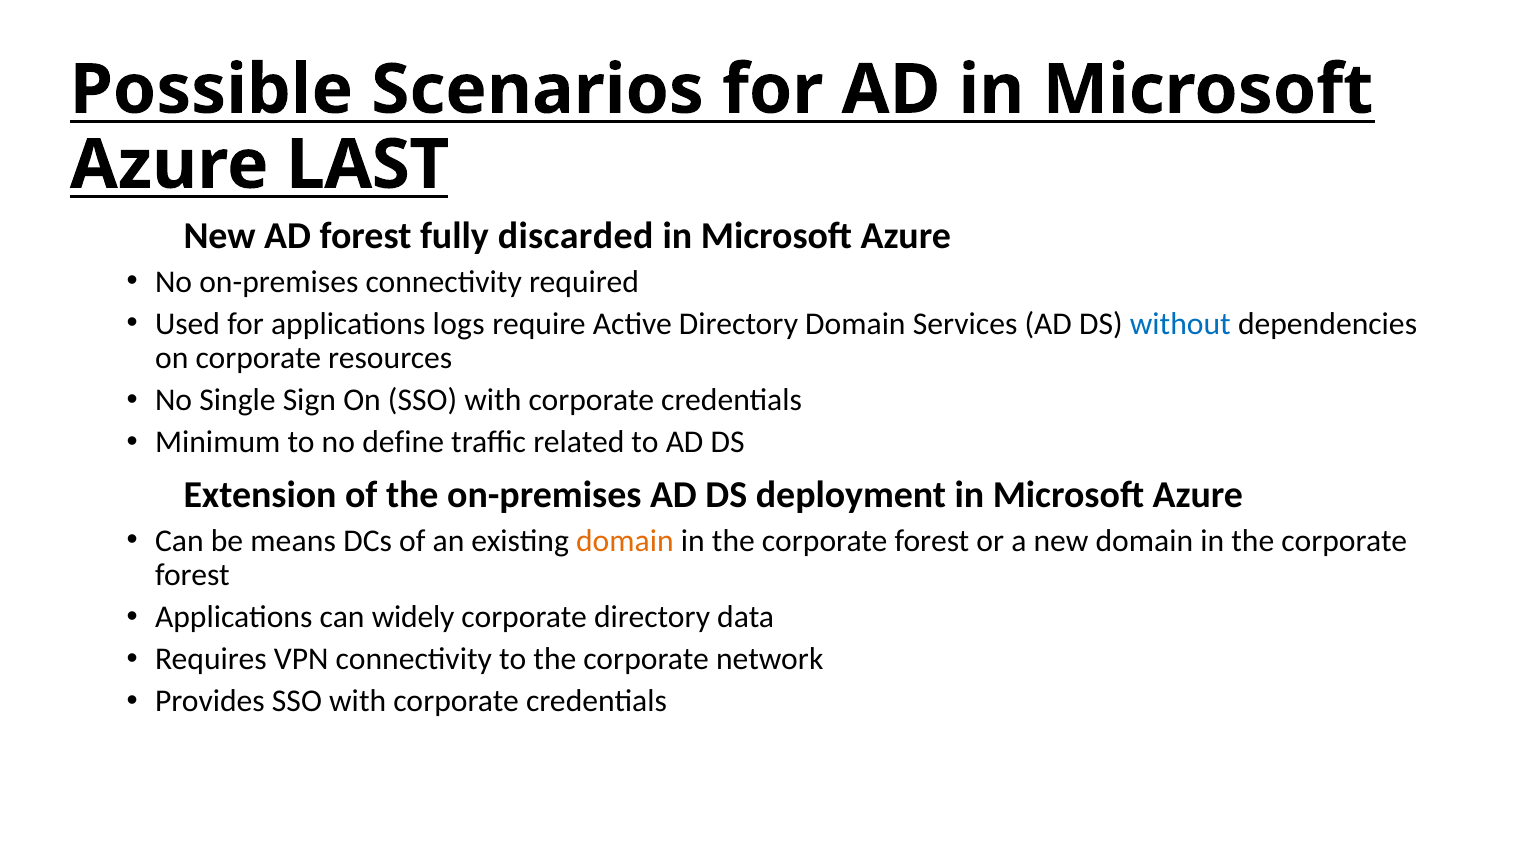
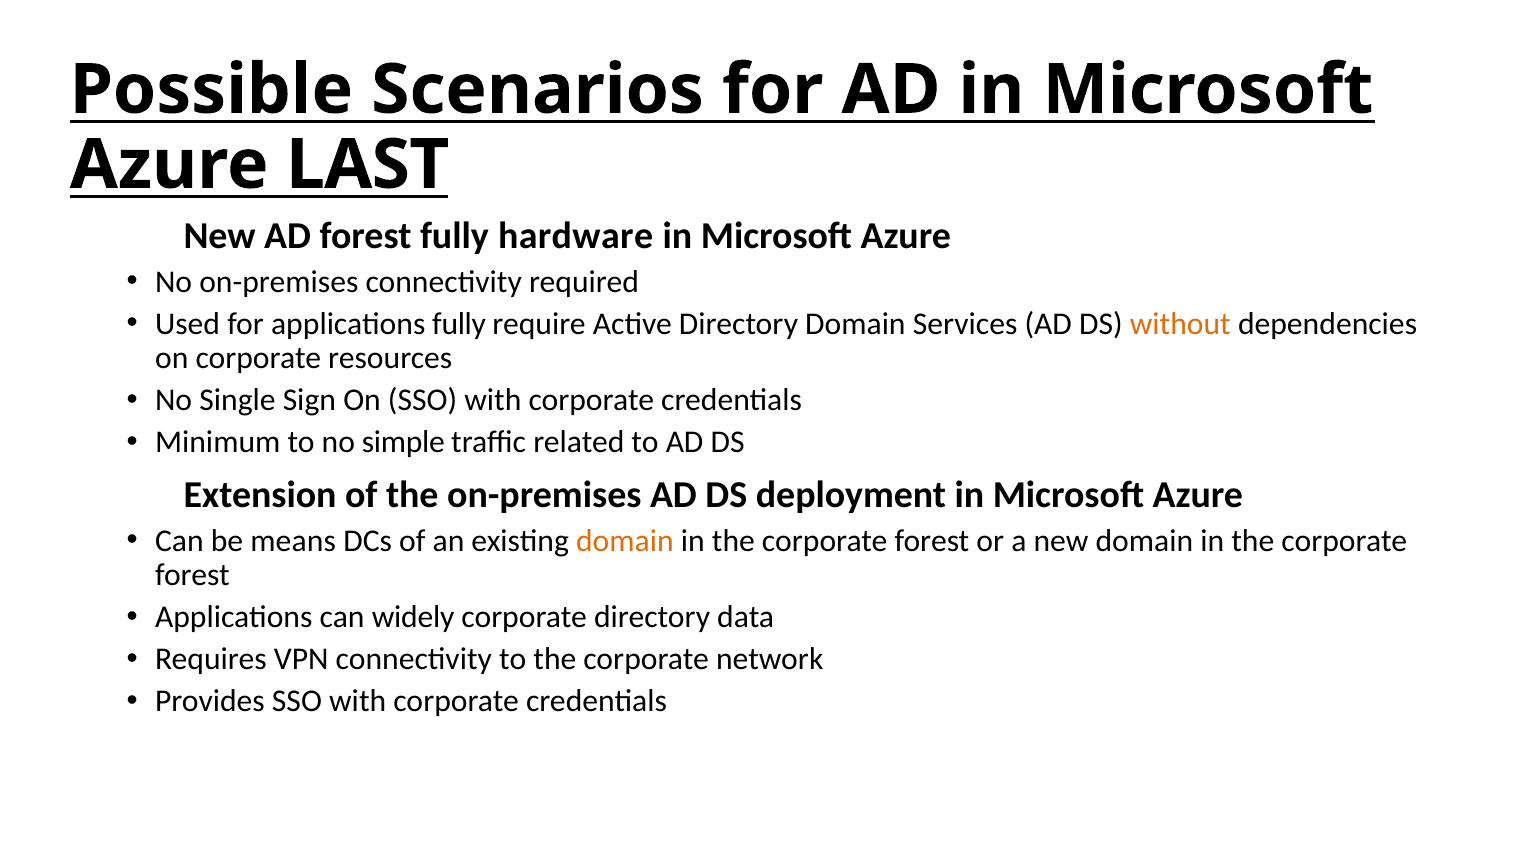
discarded: discarded -> hardware
applications logs: logs -> fully
without colour: blue -> orange
define: define -> simple
